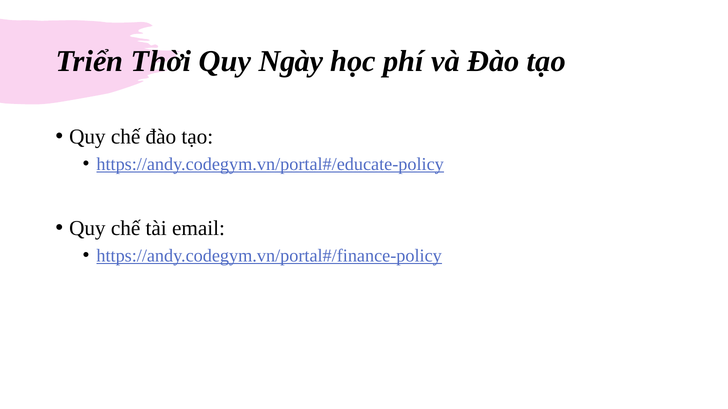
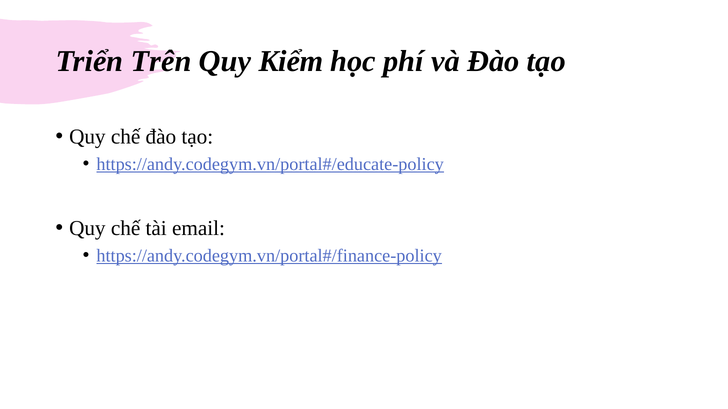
Thời: Thời -> Trên
Ngày: Ngày -> Kiểm
